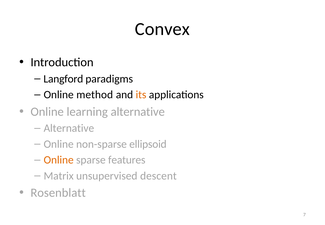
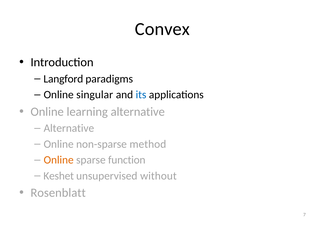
method: method -> singular
its colour: orange -> blue
ellipsoid: ellipsoid -> method
features: features -> function
Matrix: Matrix -> Keshet
descent: descent -> without
